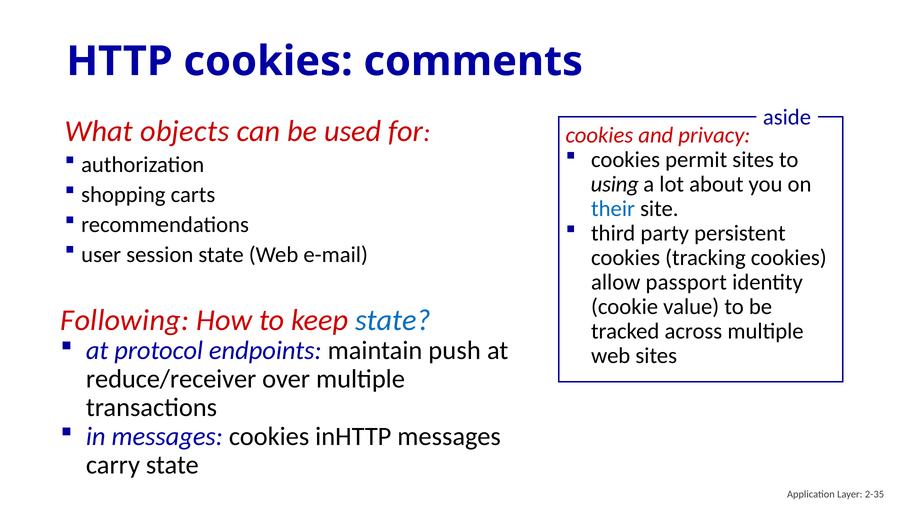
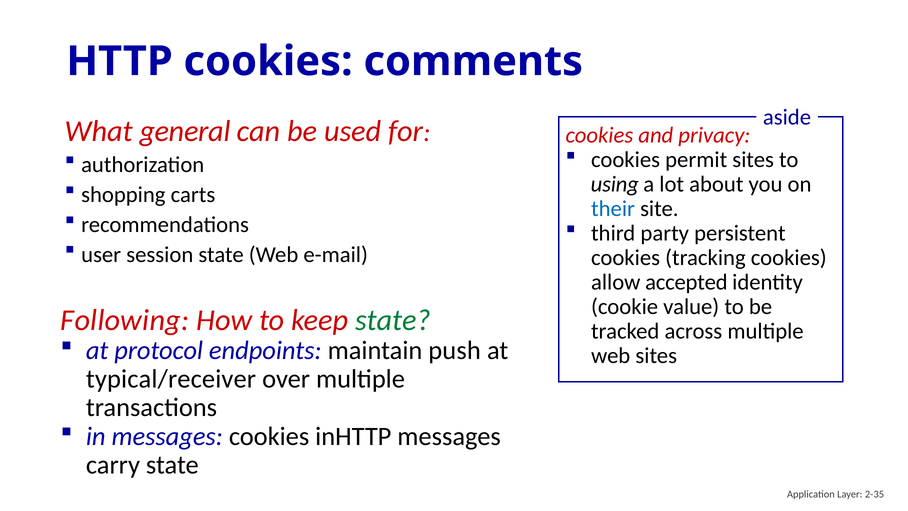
objects: objects -> general
passport: passport -> accepted
state at (393, 320) colour: blue -> green
reduce/receiver: reduce/receiver -> typical/receiver
